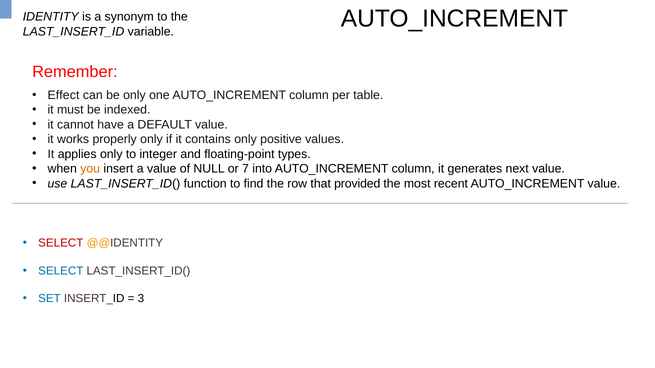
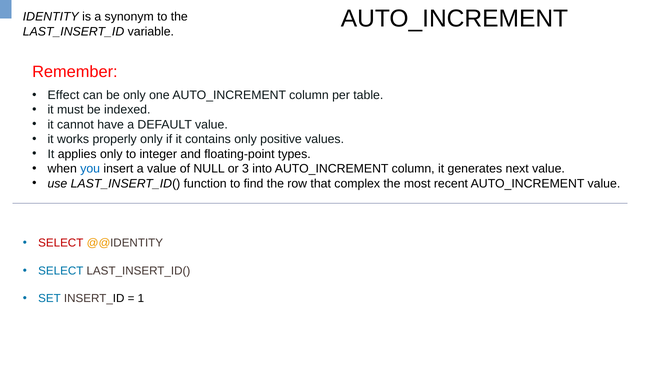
you colour: orange -> blue
7: 7 -> 3
provided: provided -> complex
3: 3 -> 1
